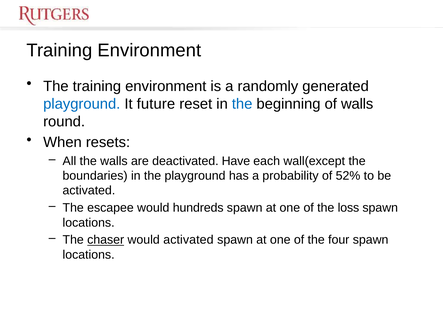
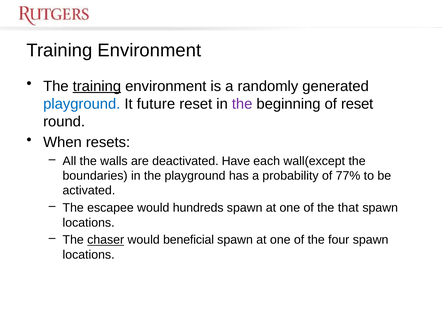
training at (97, 86) underline: none -> present
the at (242, 104) colour: blue -> purple
of walls: walls -> reset
52%: 52% -> 77%
loss: loss -> that
would activated: activated -> beneficial
